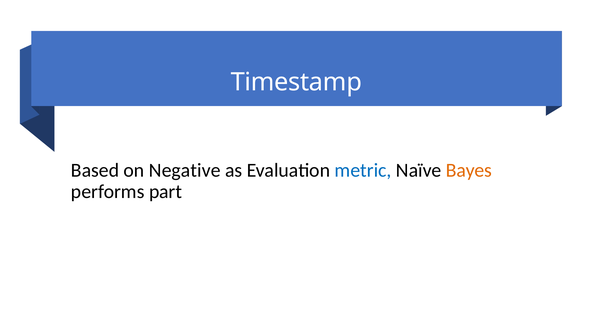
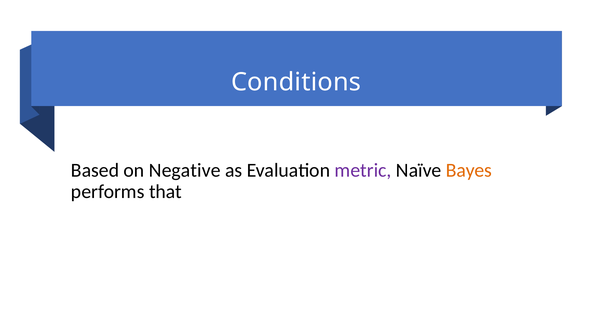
Timestamp: Timestamp -> Conditions
metric colour: blue -> purple
part: part -> that
